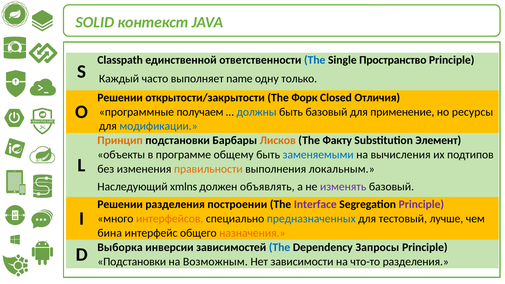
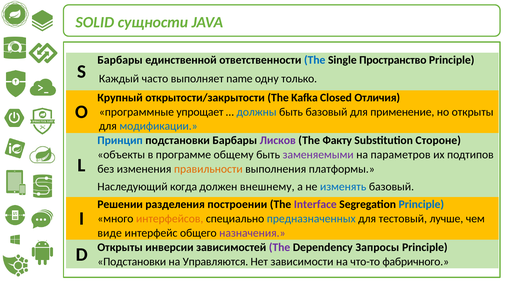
контекст: контекст -> сущности
Classpath at (120, 60): Classpath -> Барбары
Решении at (120, 98): Решении -> Крупный
Форк: Форк -> Kafka
получаем: получаем -> упрощает
но ресурсы: ресурсы -> открыты
Принцип colour: orange -> blue
Лисков colour: orange -> purple
Элемент: Элемент -> Стороне
заменяемыми colour: blue -> purple
вычисления: вычисления -> параметров
локальным: локальным -> платформы
xmlns: xmlns -> когда
объявлять: объявлять -> внешнему
изменять colour: purple -> blue
Principle at (421, 204) colour: purple -> blue
бина: бина -> виде
назначения colour: orange -> purple
D Выборка: Выборка -> Открыты
The at (280, 247) colour: blue -> purple
Возможным: Возможным -> Управляются
что-то разделения: разделения -> фабричного
